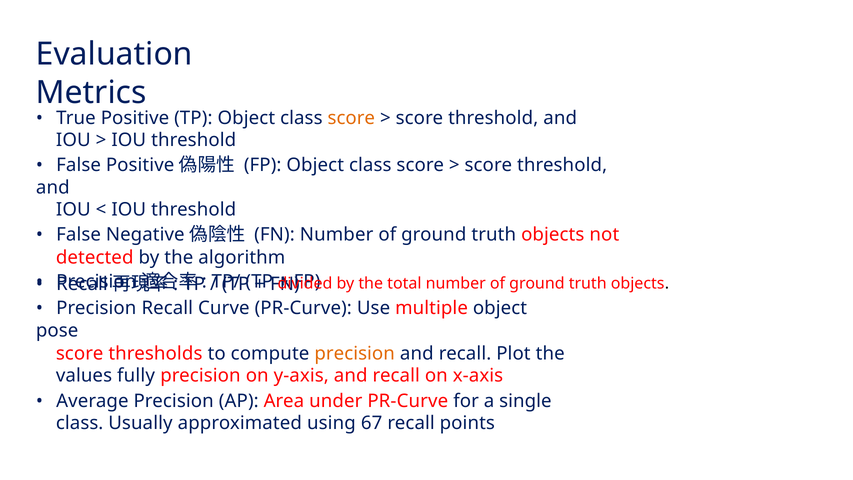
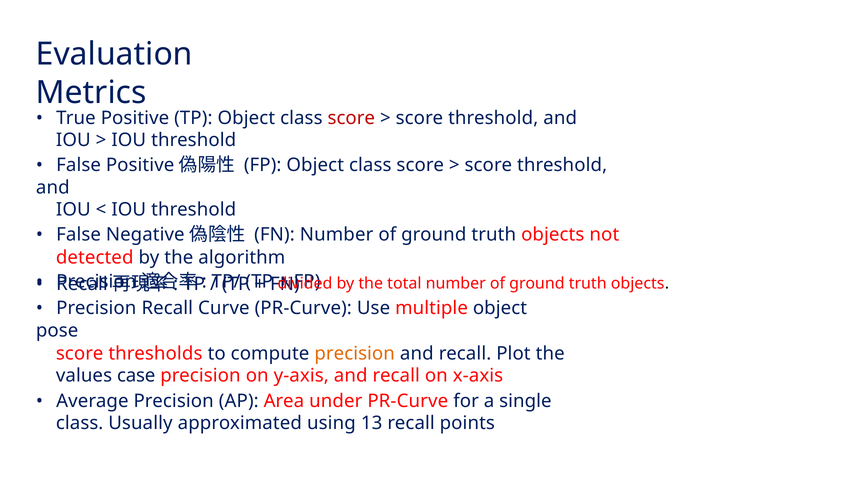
score at (351, 118) colour: orange -> red
fully: fully -> case
67: 67 -> 13
